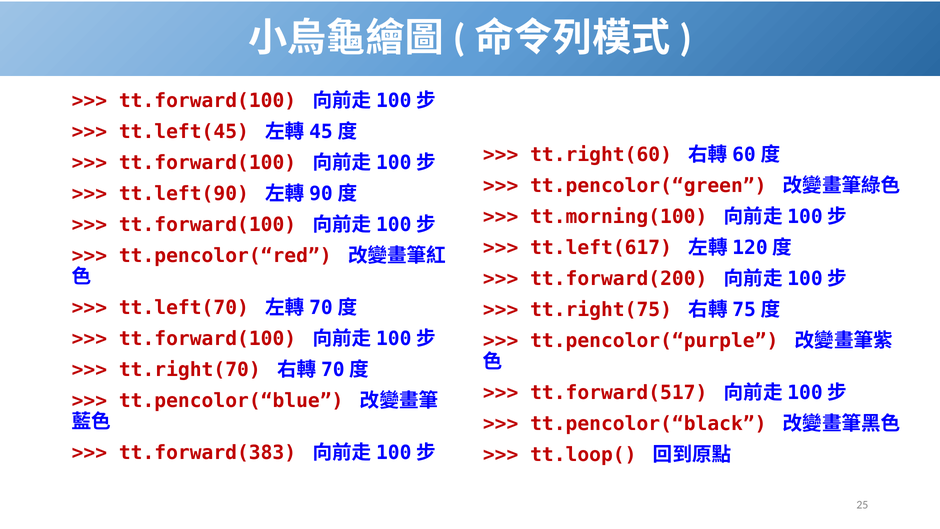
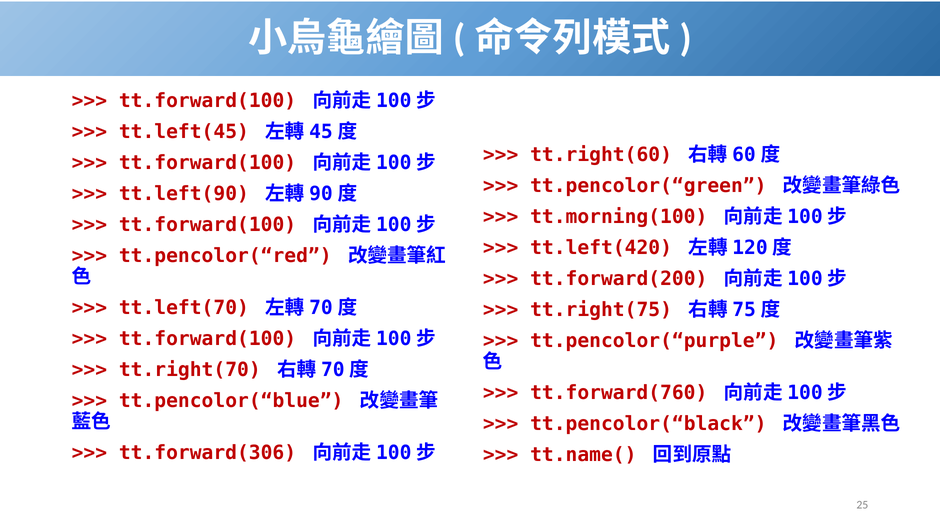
tt.left(617: tt.left(617 -> tt.left(420
tt.forward(517: tt.forward(517 -> tt.forward(760
tt.forward(383: tt.forward(383 -> tt.forward(306
tt.loop(: tt.loop( -> tt.name(
